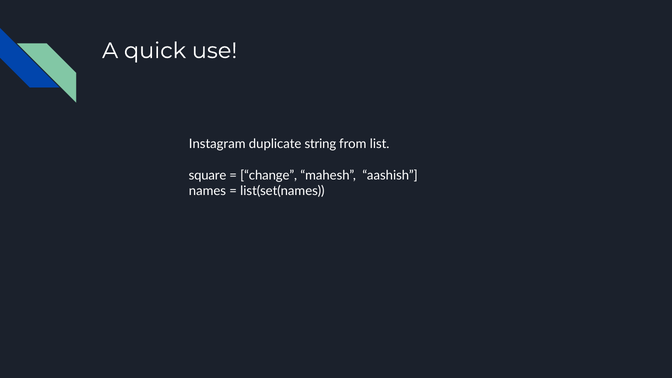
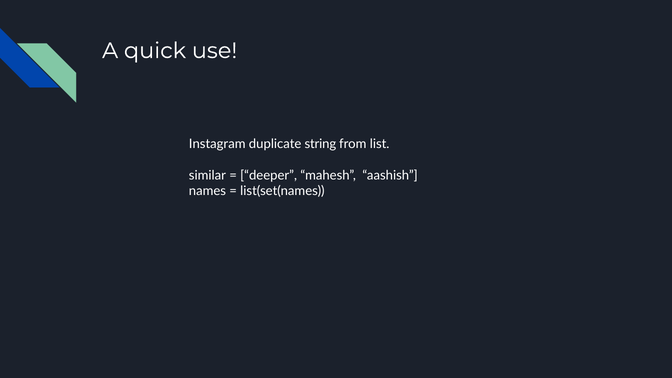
square: square -> similar
change: change -> deeper
